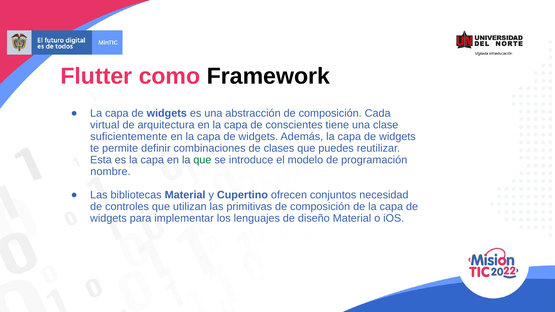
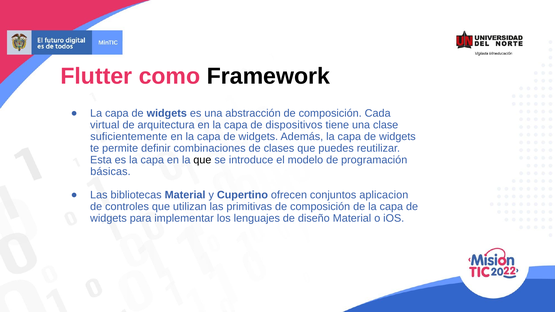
conscientes: conscientes -> dispositivos
que at (202, 160) colour: green -> black
nombre: nombre -> básicas
necesidad: necesidad -> aplicacion
